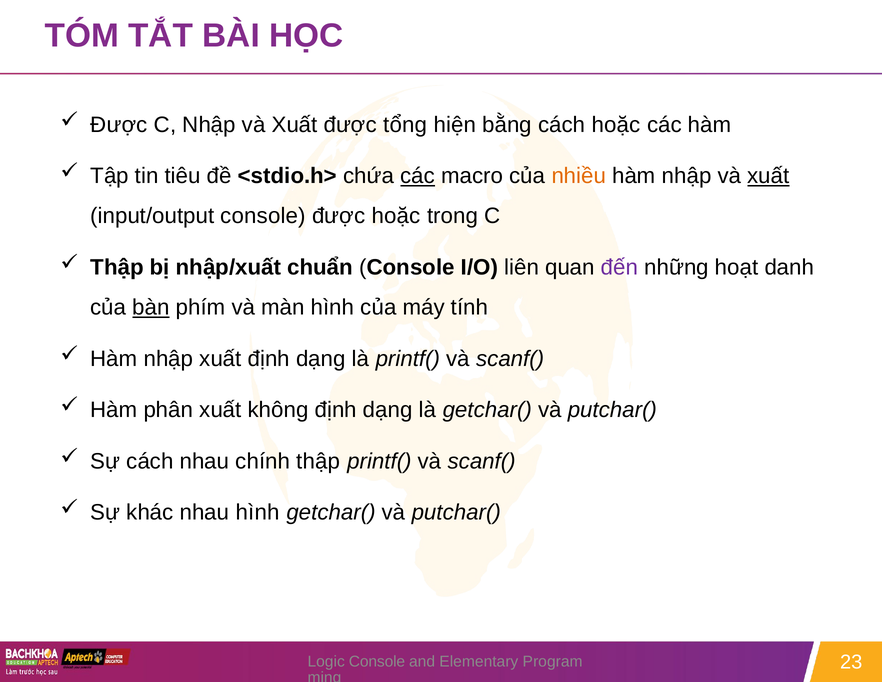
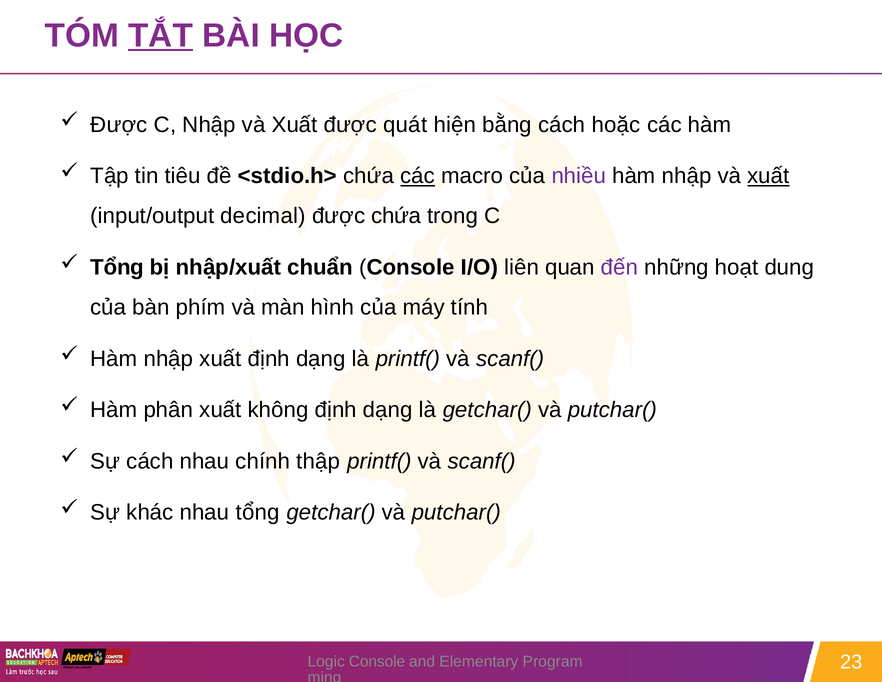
TẮT underline: none -> present
tổng: tổng -> quát
nhiều colour: orange -> purple
input/output console: console -> decimal
được hoặc: hoặc -> chứa
Thập at (117, 267): Thập -> Tổng
danh: danh -> dung
bàn underline: present -> none
nhau hình: hình -> tổng
